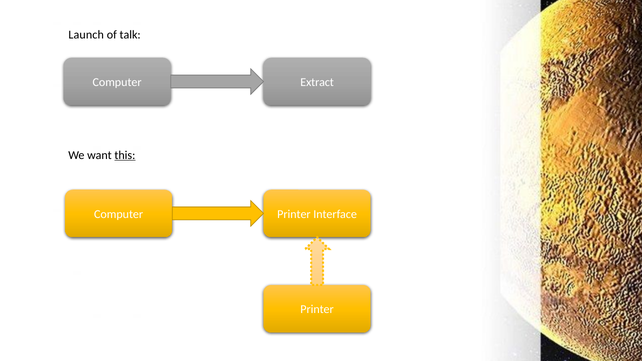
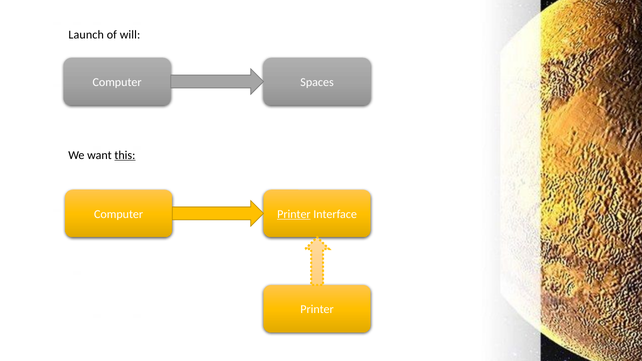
talk: talk -> will
Extract: Extract -> Spaces
Printer at (294, 214) underline: none -> present
